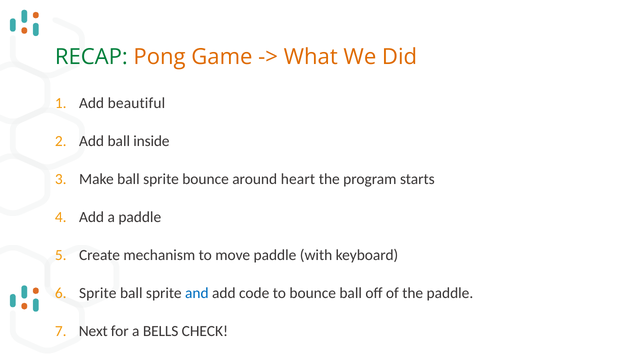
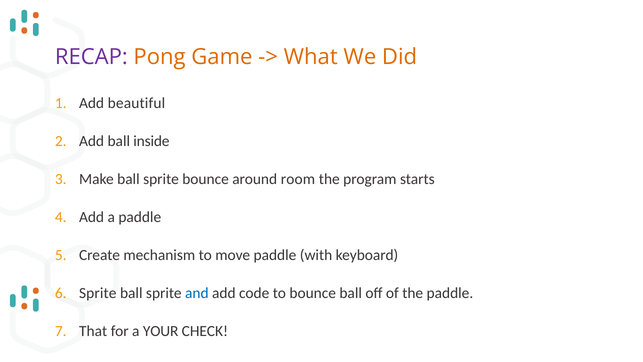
RECAP colour: green -> purple
heart: heart -> room
Next: Next -> That
BELLS: BELLS -> YOUR
